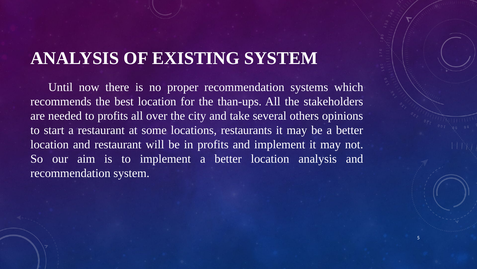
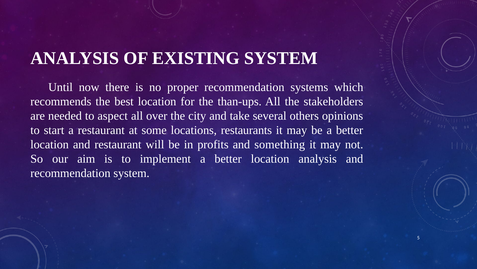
to profits: profits -> aspect
and implement: implement -> something
